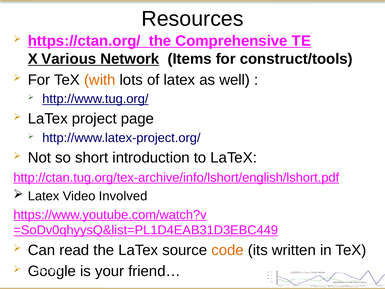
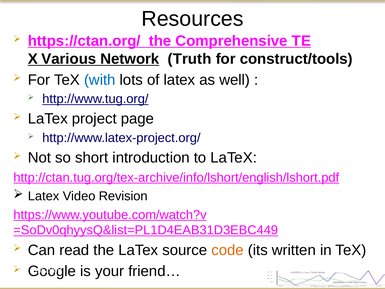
Items: Items -> Truth
with colour: orange -> blue
Involved: Involved -> Revision
